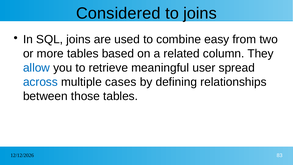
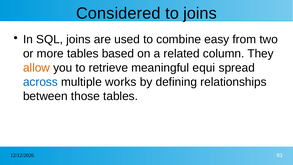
allow colour: blue -> orange
user: user -> equi
cases: cases -> works
